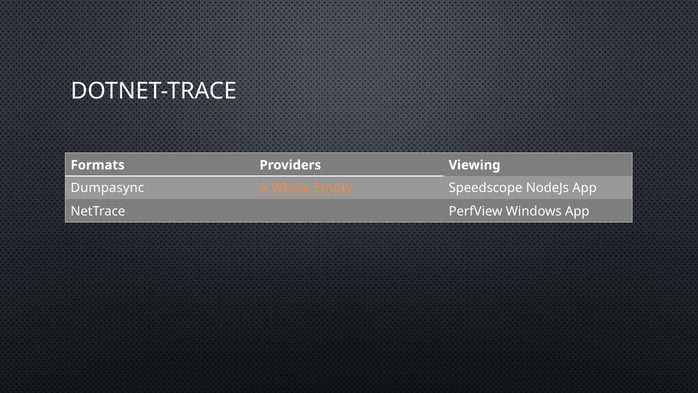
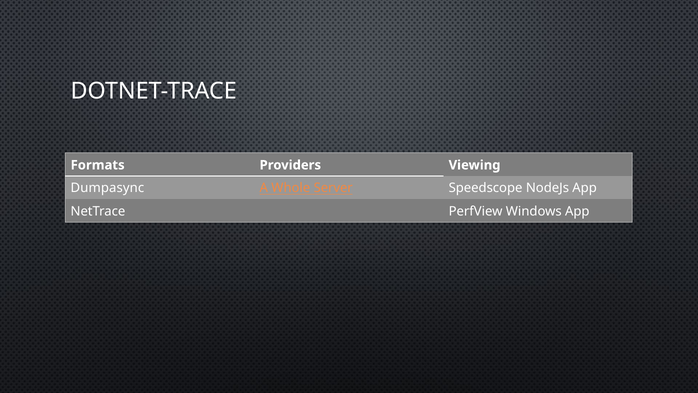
Empty: Empty -> Server
